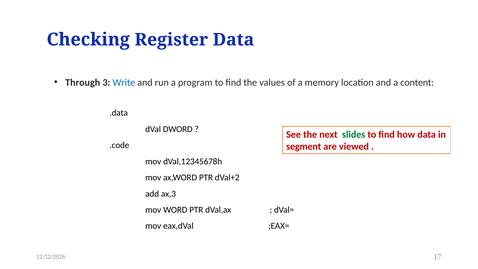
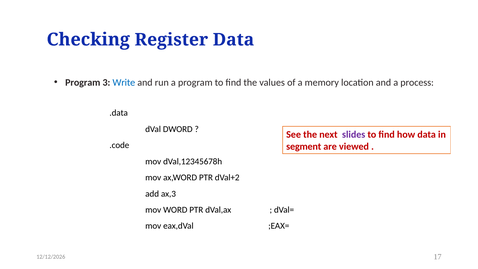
Through at (83, 83): Through -> Program
content: content -> process
slides colour: green -> purple
